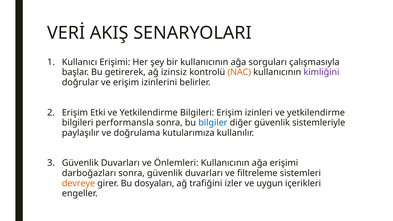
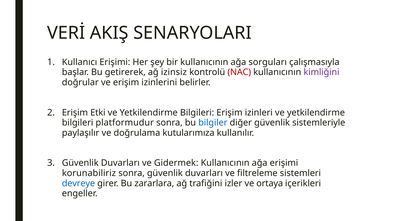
NAC colour: orange -> red
performansla: performansla -> platformudur
Önlemleri: Önlemleri -> Gidermek
darboğazları: darboğazları -> korunabiliriz
devreye colour: orange -> blue
dosyaları: dosyaları -> zararlara
uygun: uygun -> ortaya
